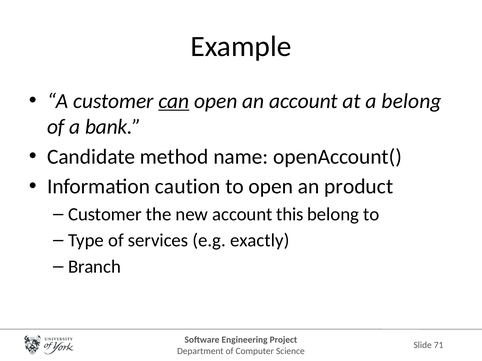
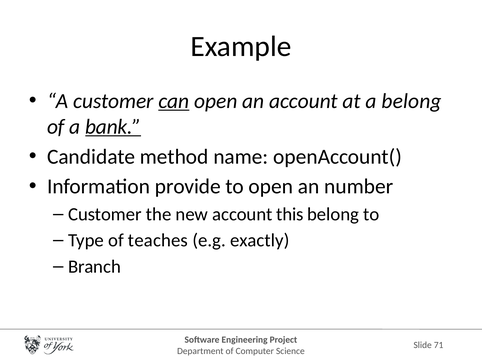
bank underline: none -> present
caution: caution -> provide
product: product -> number
services: services -> teaches
